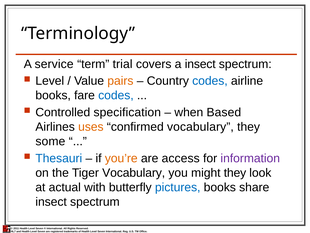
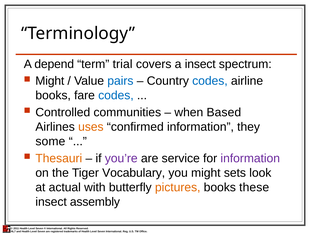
service: service -> depend
Level at (50, 81): Level -> Might
pairs colour: orange -> blue
specification: specification -> communities
confirmed vocabulary: vocabulary -> information
Thesauri colour: blue -> orange
you’re colour: orange -> purple
access: access -> service
might they: they -> sets
pictures colour: blue -> orange
share: share -> these
spectrum at (95, 201): spectrum -> assembly
